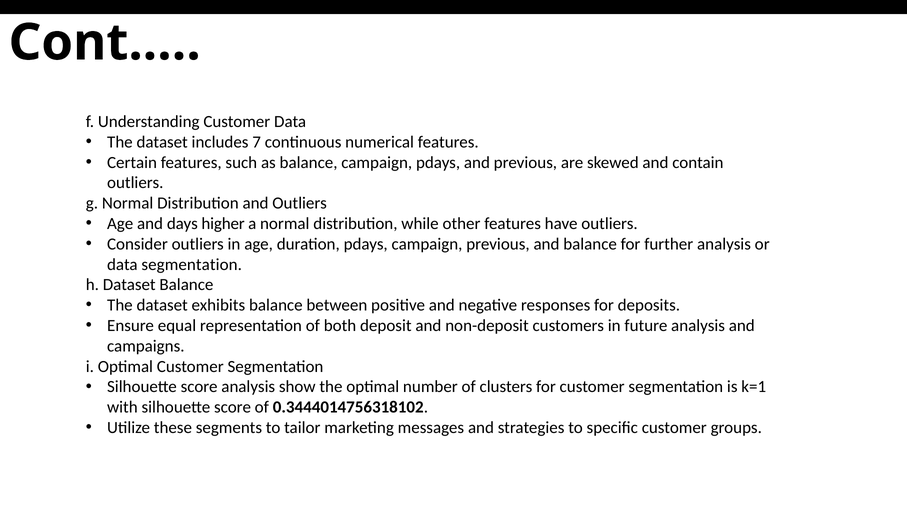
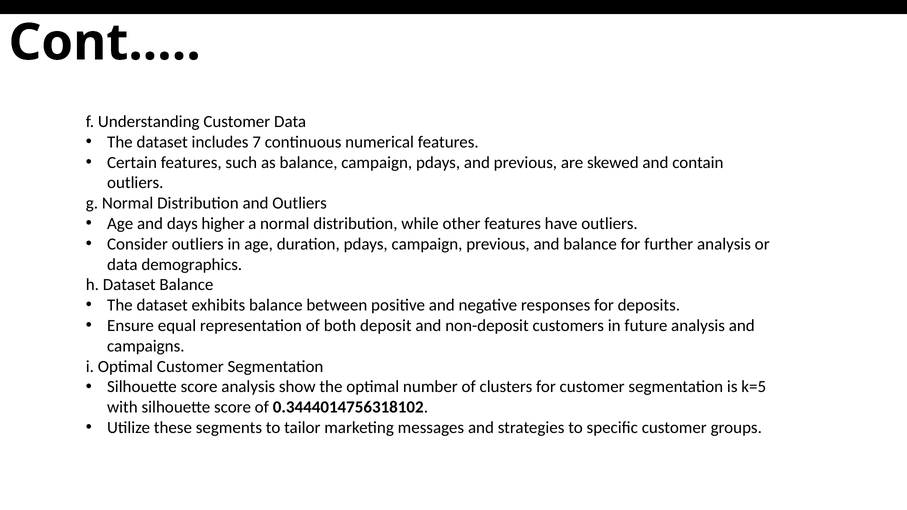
data segmentation: segmentation -> demographics
k=1: k=1 -> k=5
